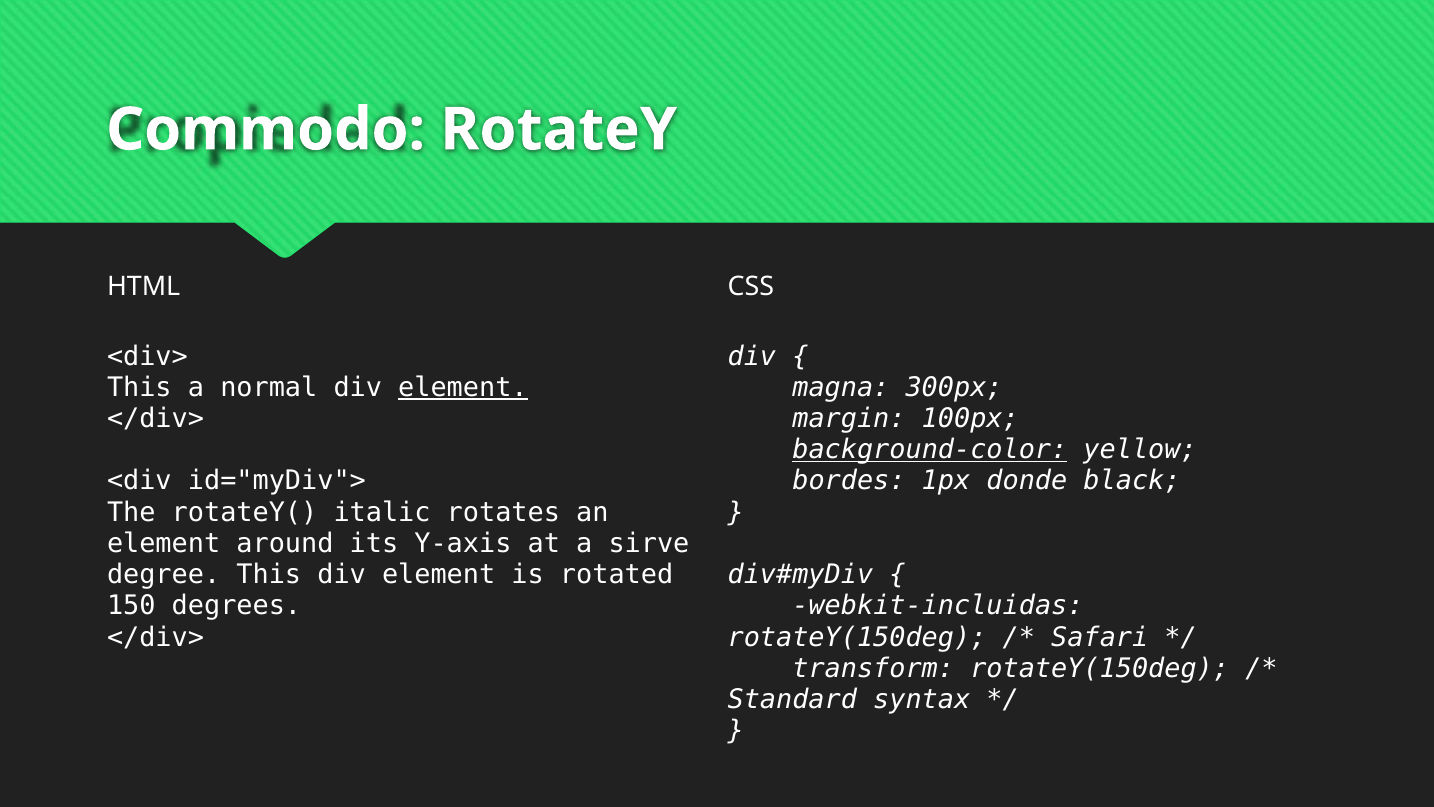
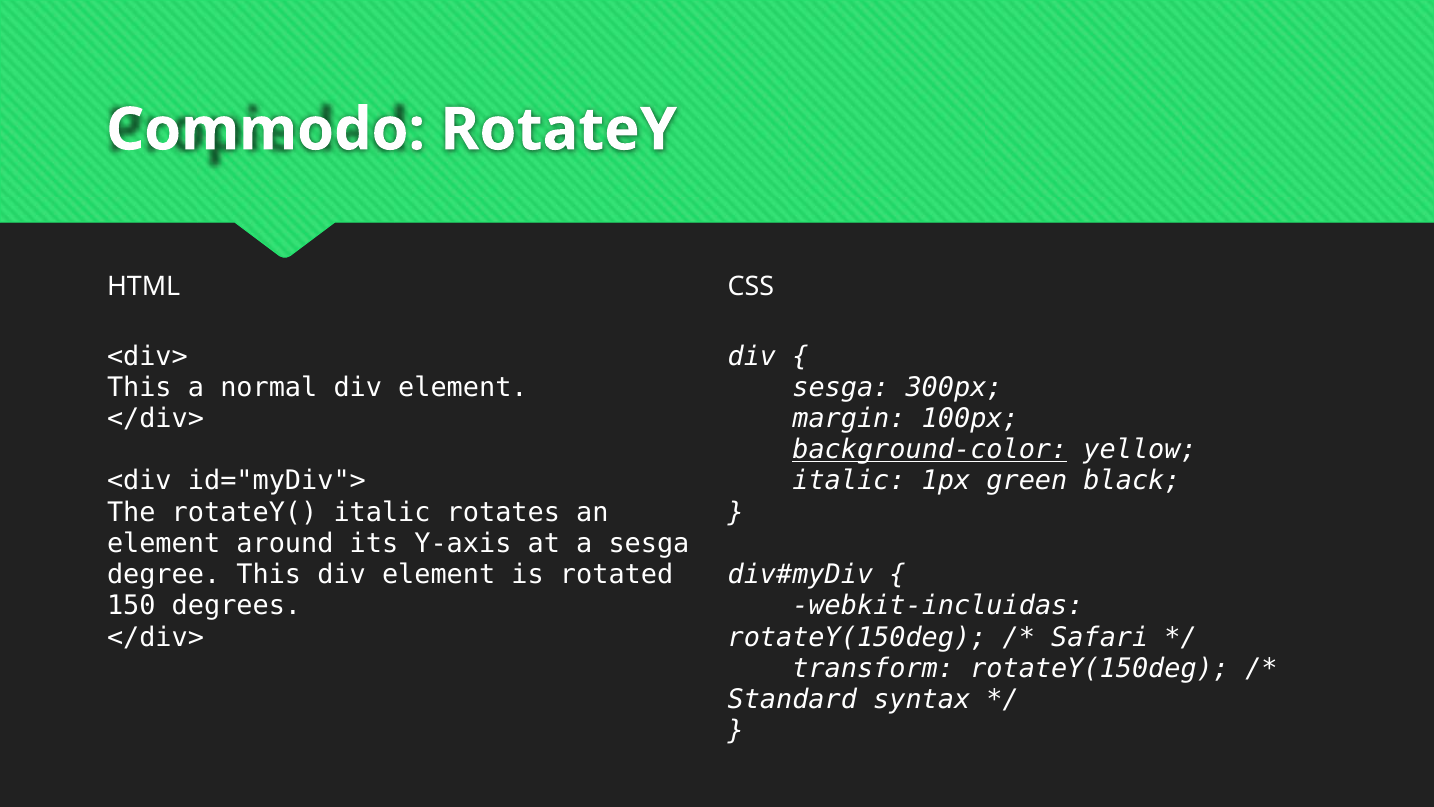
element at (463, 387) underline: present -> none
magna at (841, 387): magna -> sesga
bordes at (849, 481): bordes -> italic
donde: donde -> green
a sirve: sirve -> sesga
